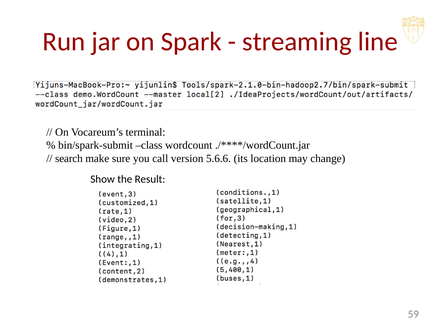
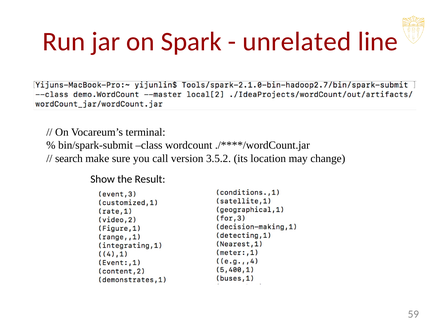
streaming: streaming -> unrelated
5.6.6: 5.6.6 -> 3.5.2
